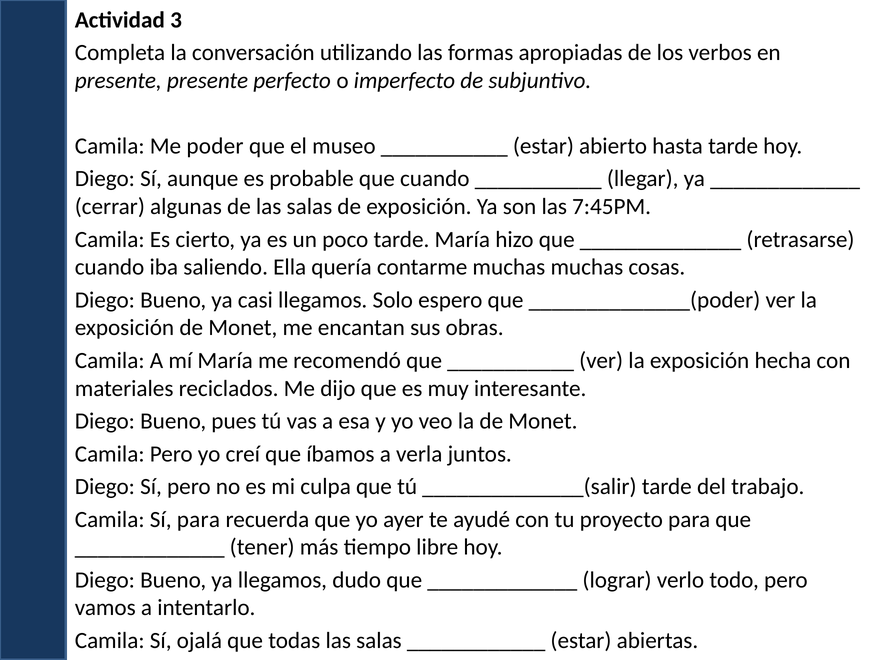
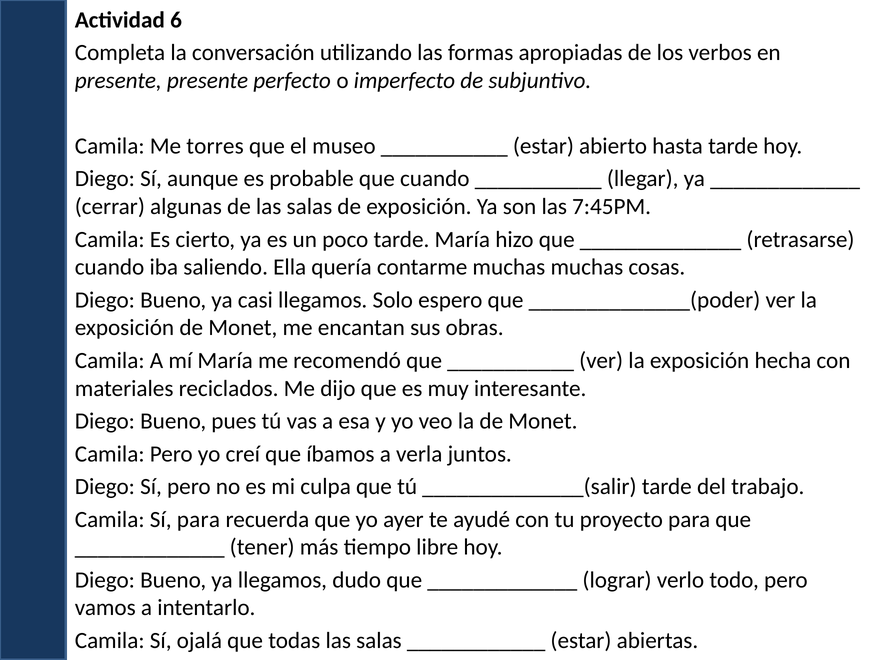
3: 3 -> 6
poder: poder -> torres
